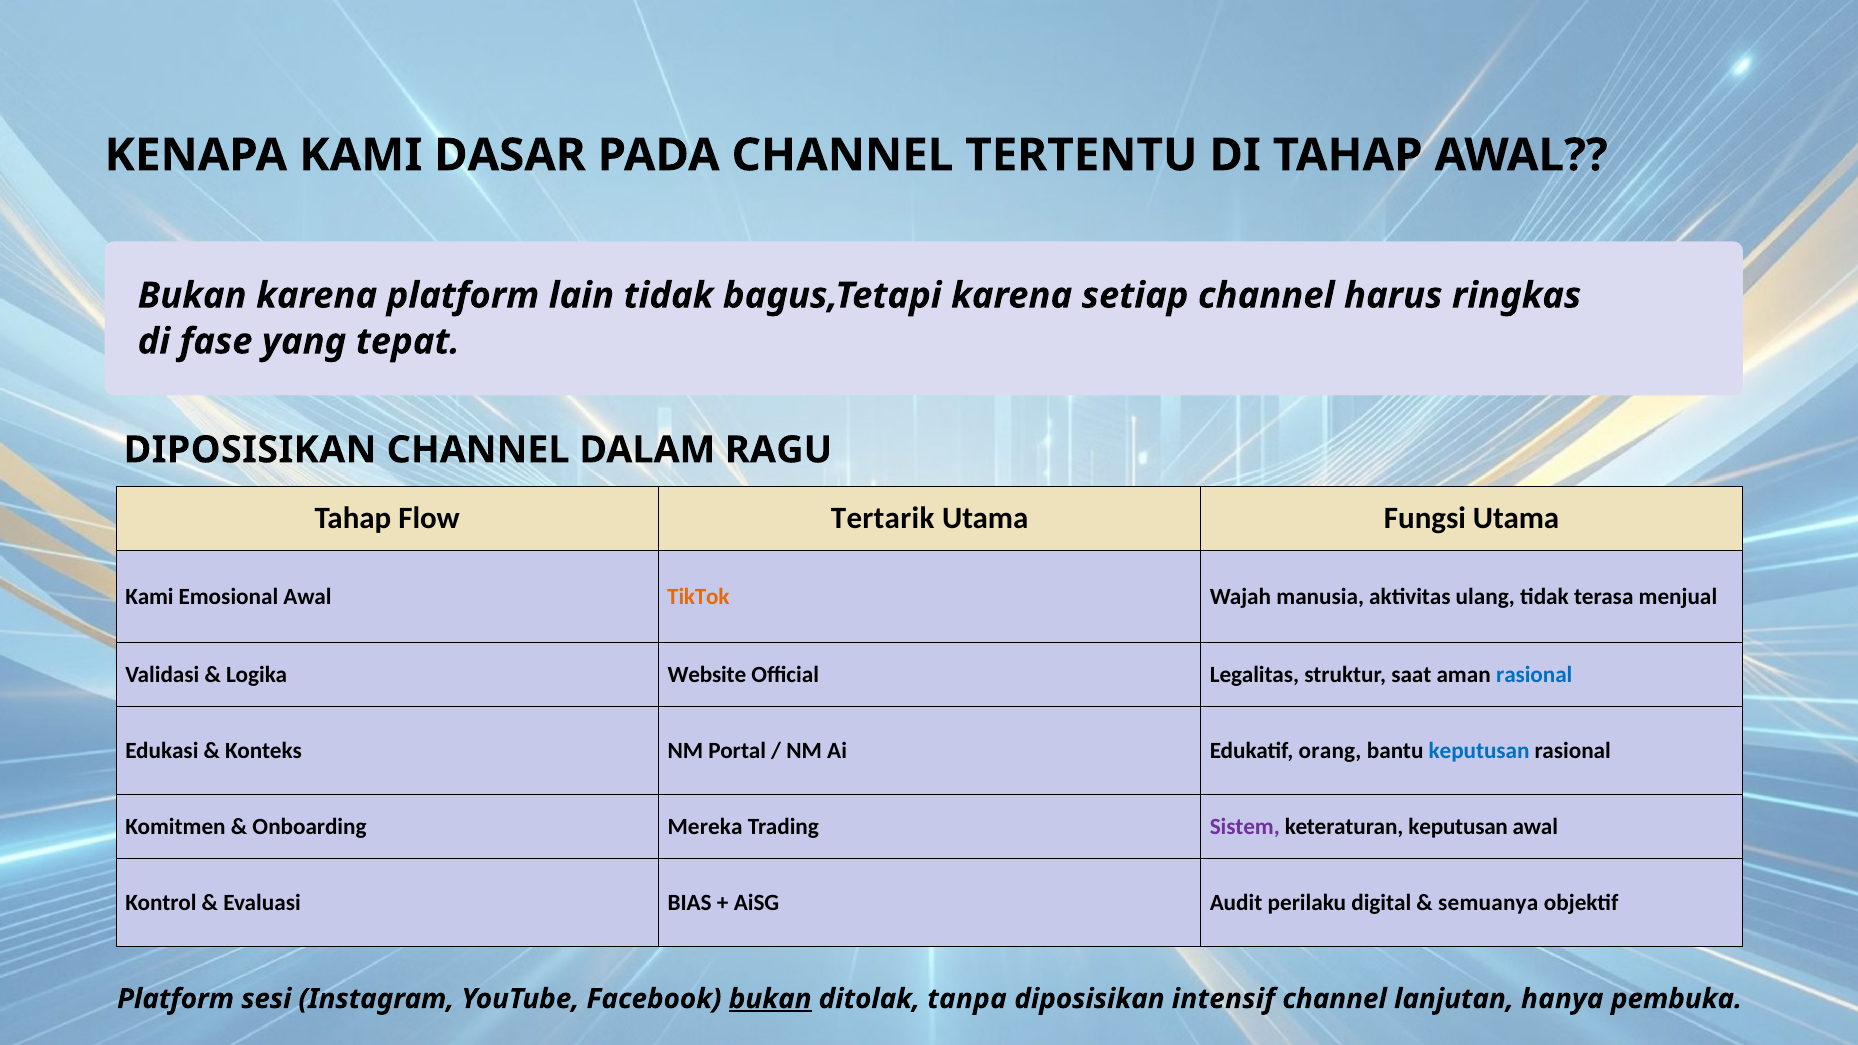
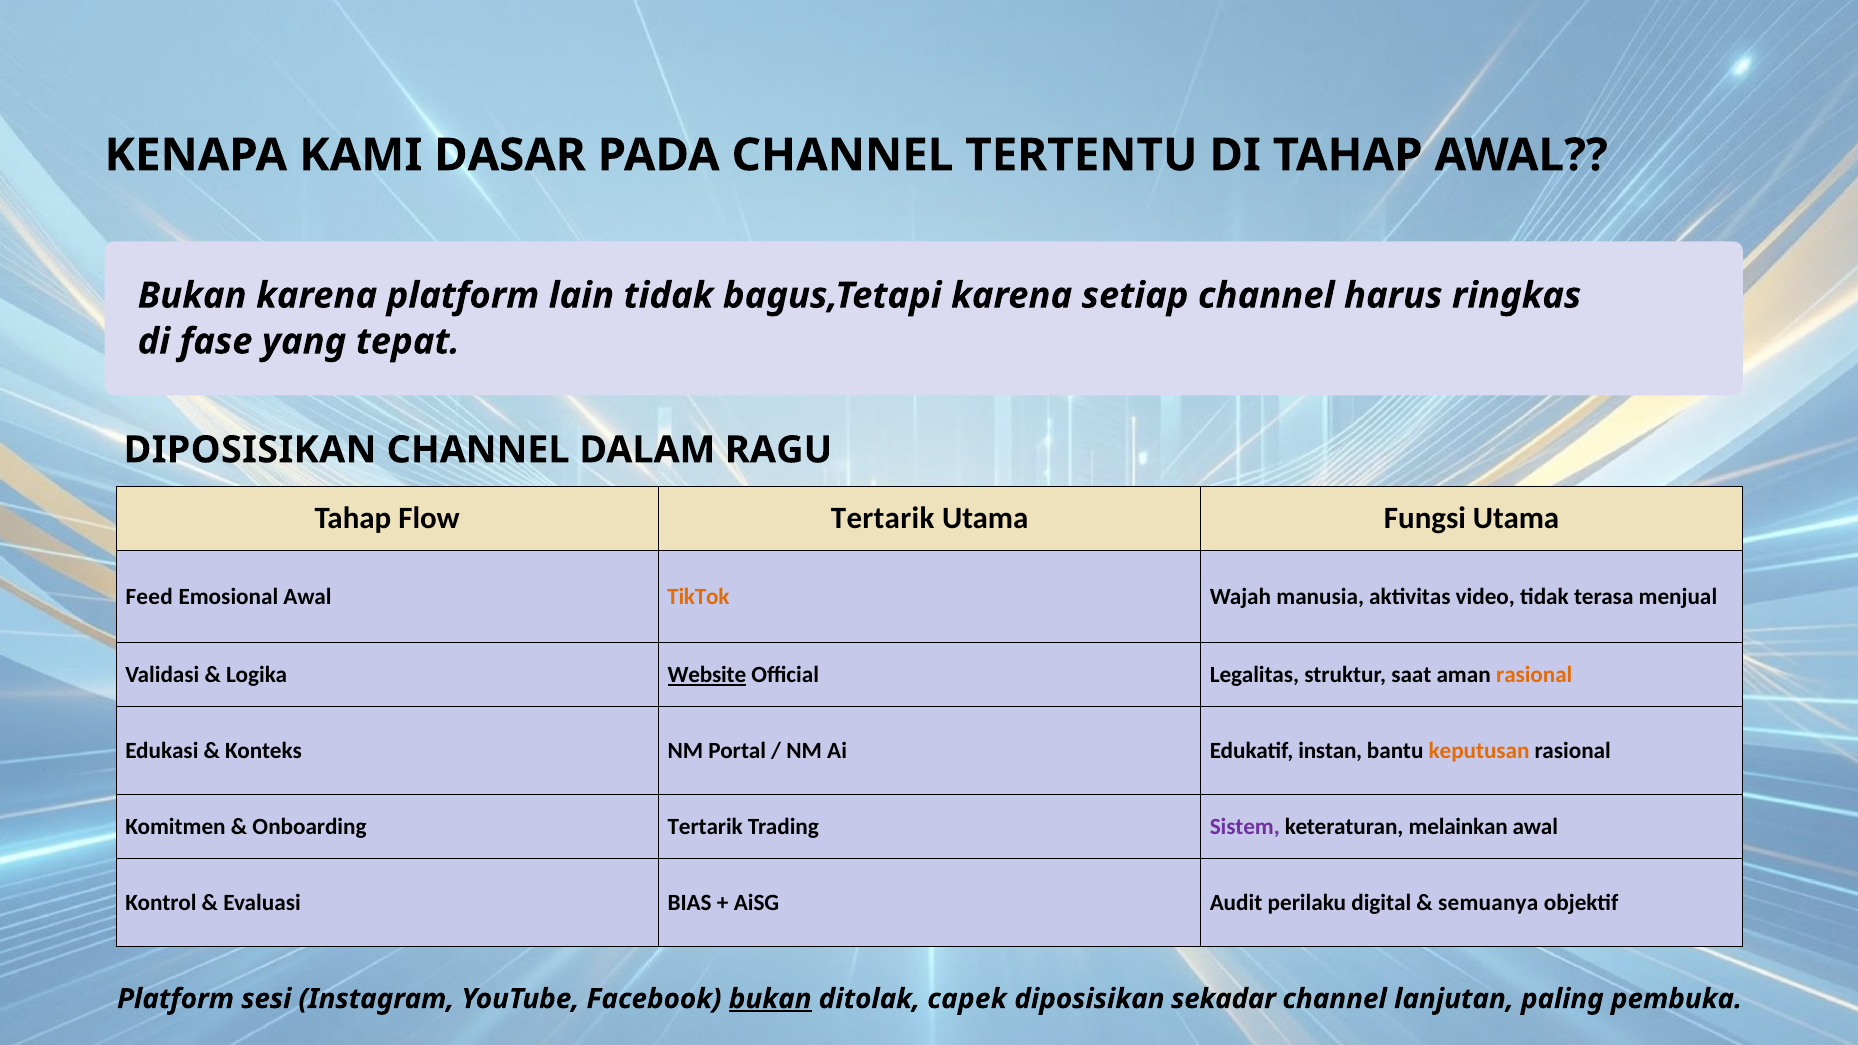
Kami at (149, 597): Kami -> Feed
ulang: ulang -> video
Website underline: none -> present
rasional at (1534, 675) colour: blue -> orange
orang: orang -> instan
keputusan at (1479, 751) colour: blue -> orange
Onboarding Mereka: Mereka -> Tertarik
keteraturan keputusan: keputusan -> melainkan
tanpa: tanpa -> capek
intensif: intensif -> sekadar
hanya: hanya -> paling
